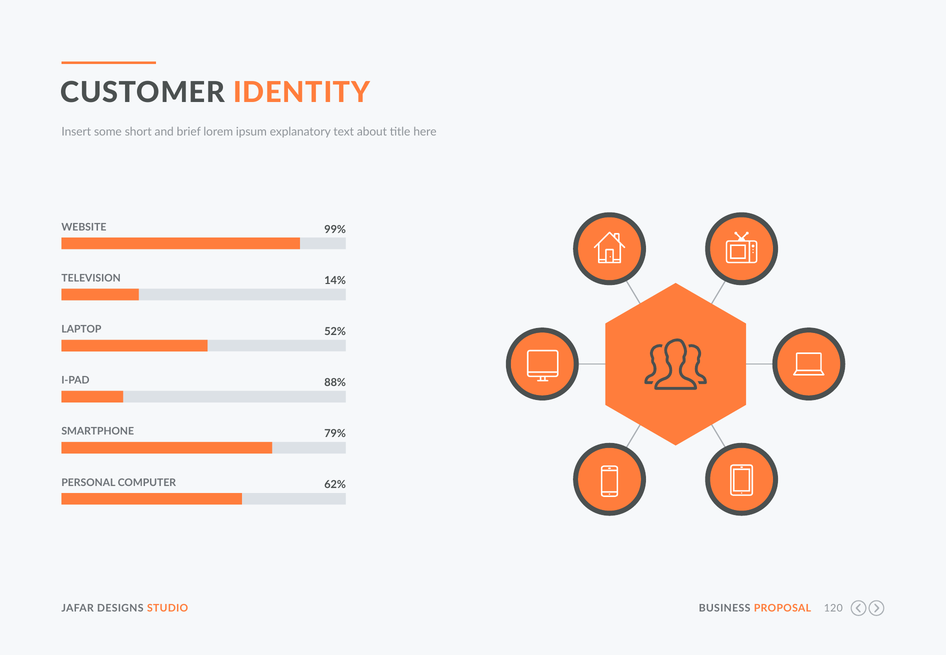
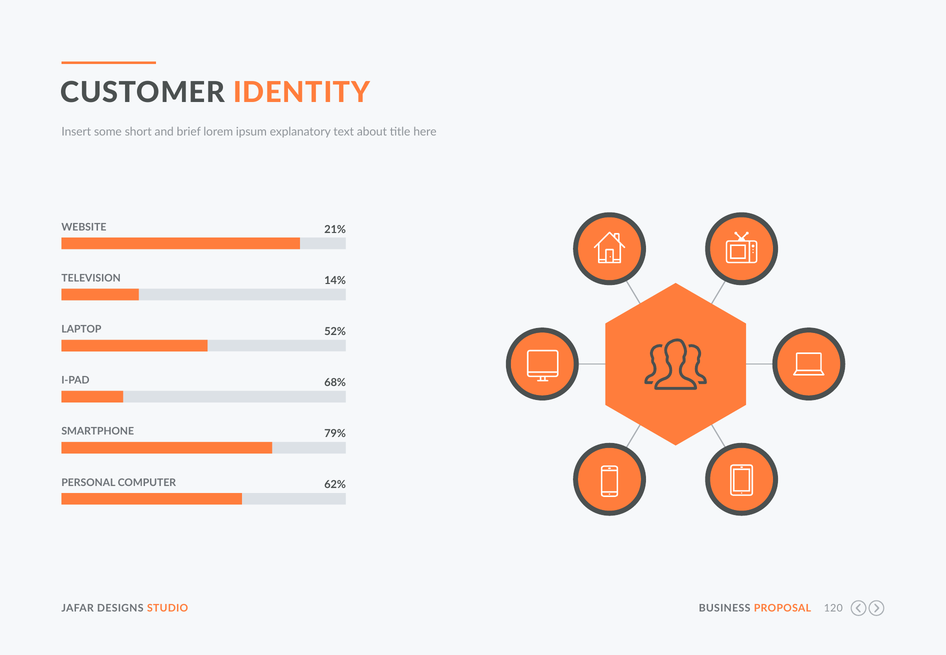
99%: 99% -> 21%
88%: 88% -> 68%
